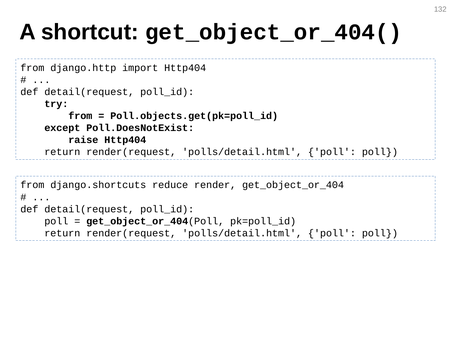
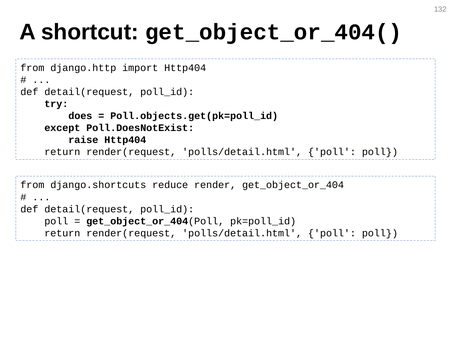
from at (80, 116): from -> does
